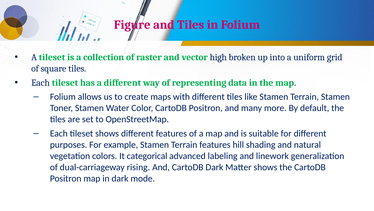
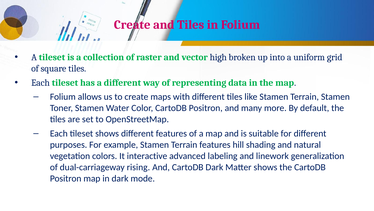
Figure at (132, 25): Figure -> Create
categorical: categorical -> interactive
